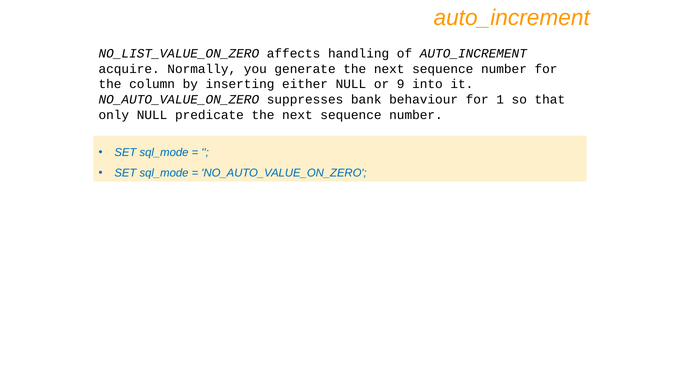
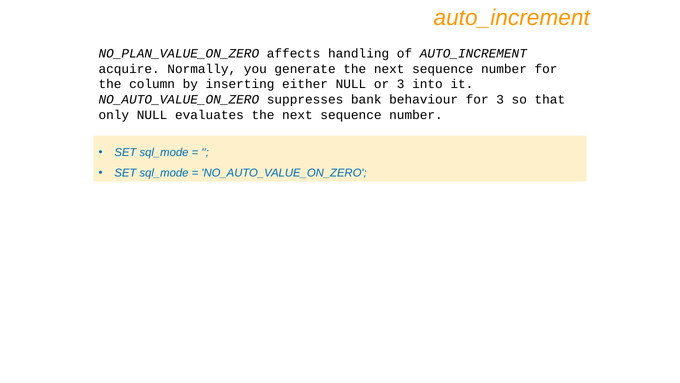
NO_LIST_VALUE_ON_ZERO: NO_LIST_VALUE_ON_ZERO -> NO_PLAN_VALUE_ON_ZERO
or 9: 9 -> 3
for 1: 1 -> 3
predicate: predicate -> evaluates
